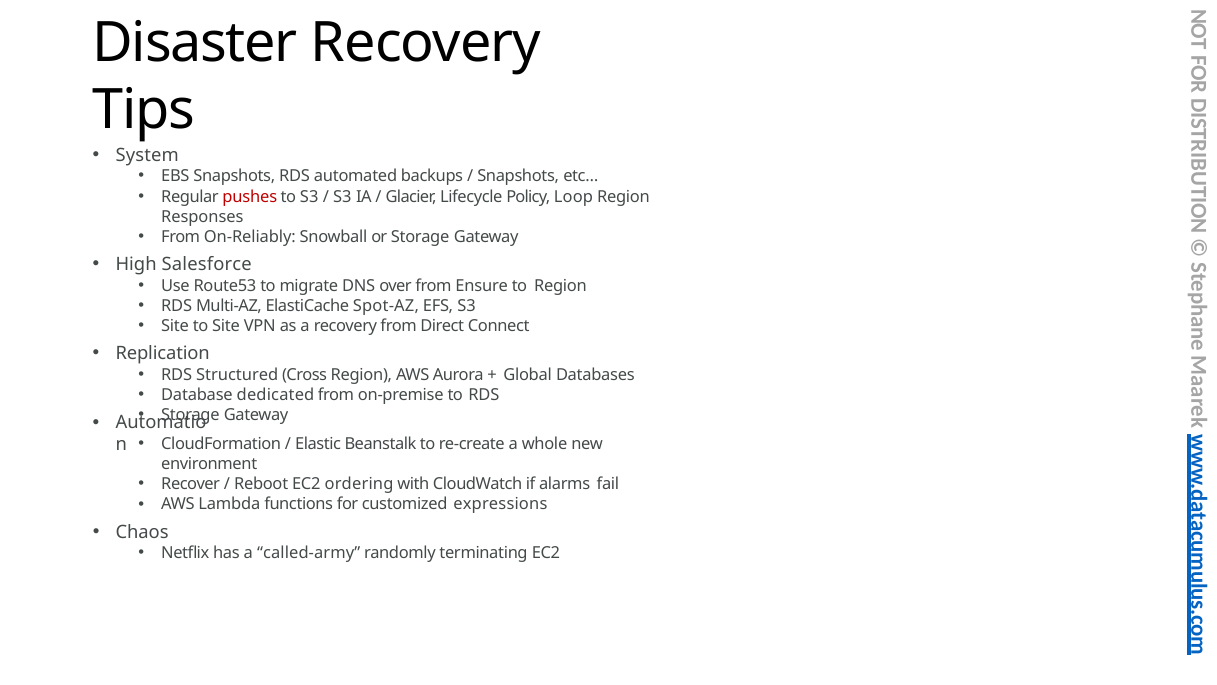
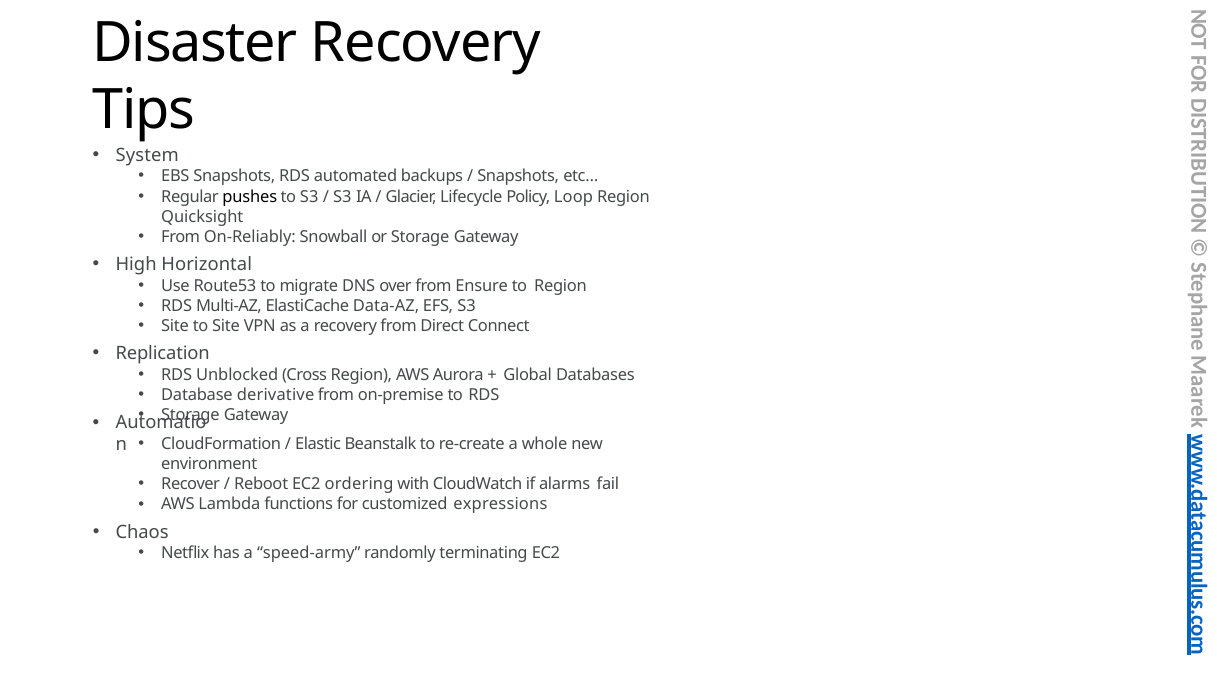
pushes colour: red -> black
Responses: Responses -> Quicksight
Salesforce: Salesforce -> Horizontal
Spot-AZ: Spot-AZ -> Data-AZ
Structured: Structured -> Unblocked
dedicated: dedicated -> derivative
called-army: called-army -> speed-army
